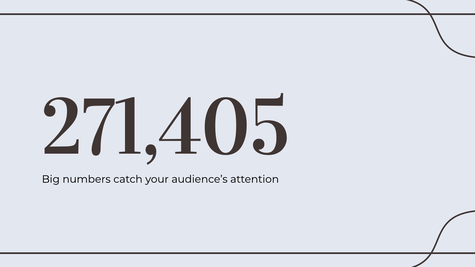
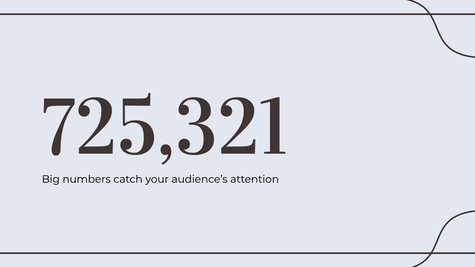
271,405: 271,405 -> 725,321
